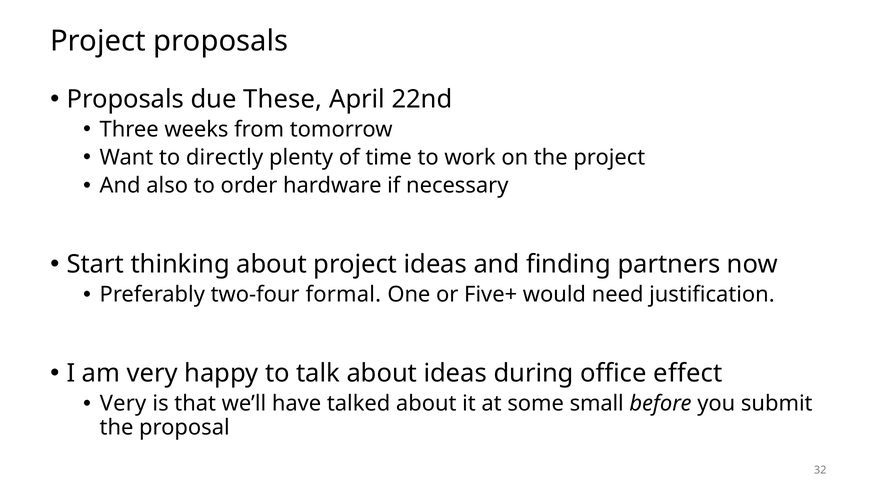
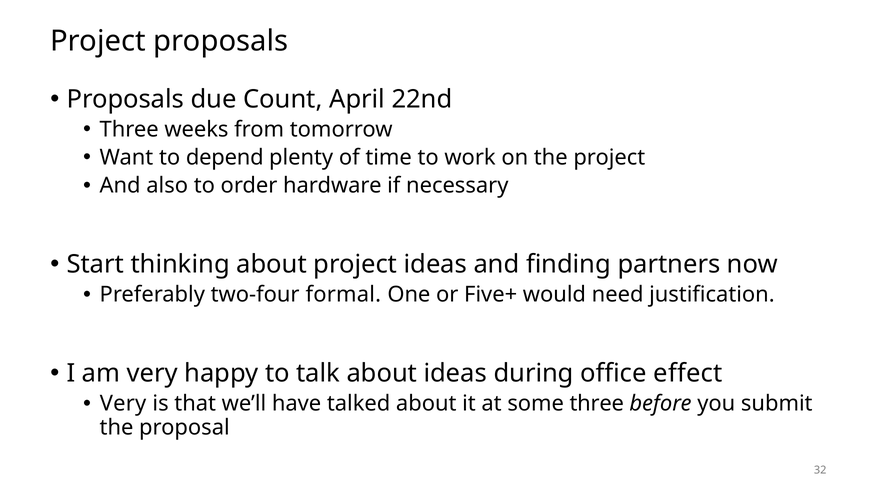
These: These -> Count
directly: directly -> depend
some small: small -> three
